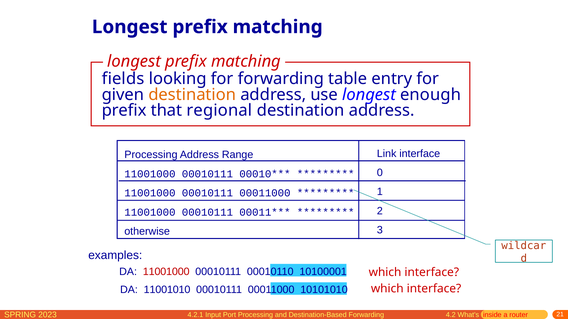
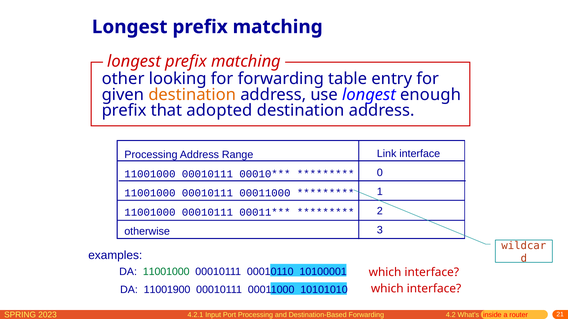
fields: fields -> other
regional: regional -> adopted
11001000 at (166, 272) colour: red -> green
11001010: 11001010 -> 11001900
